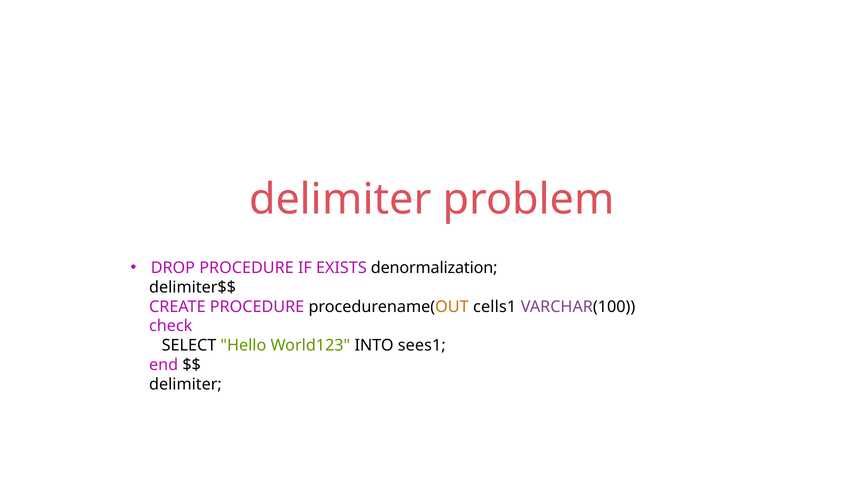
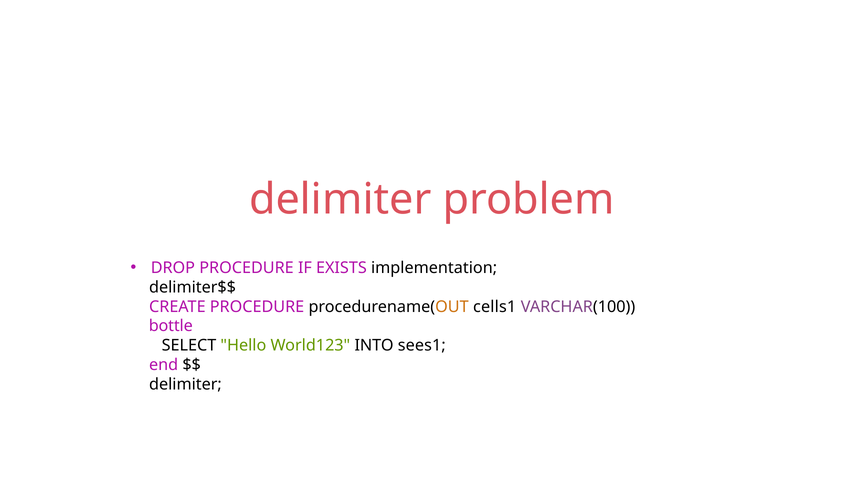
denormalization: denormalization -> implementation
check: check -> bottle
